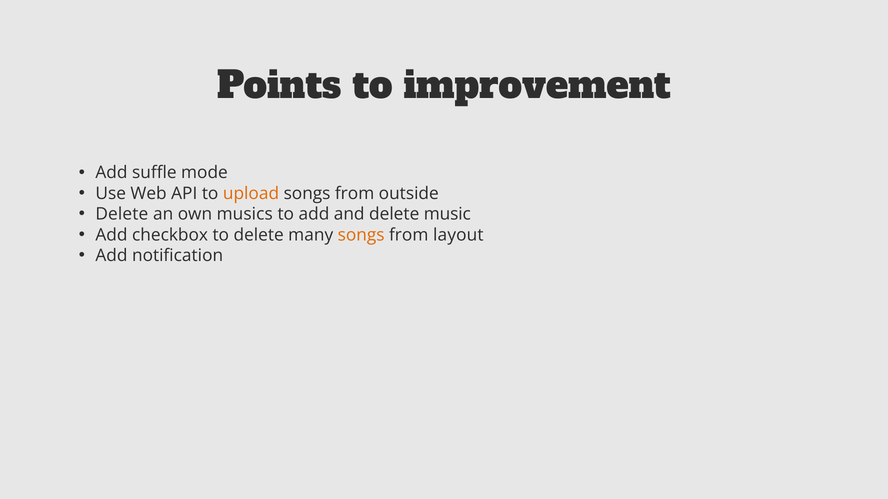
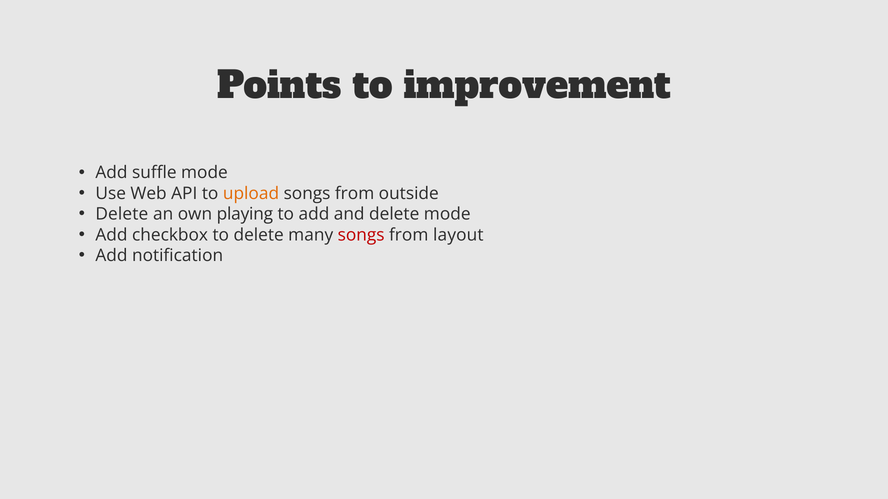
musics: musics -> playing
delete music: music -> mode
songs at (361, 235) colour: orange -> red
